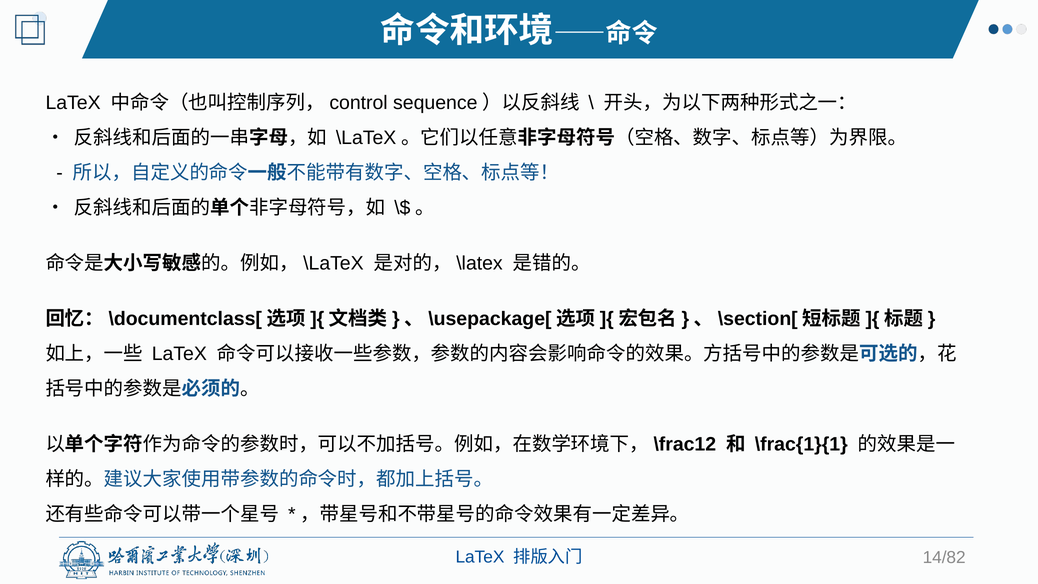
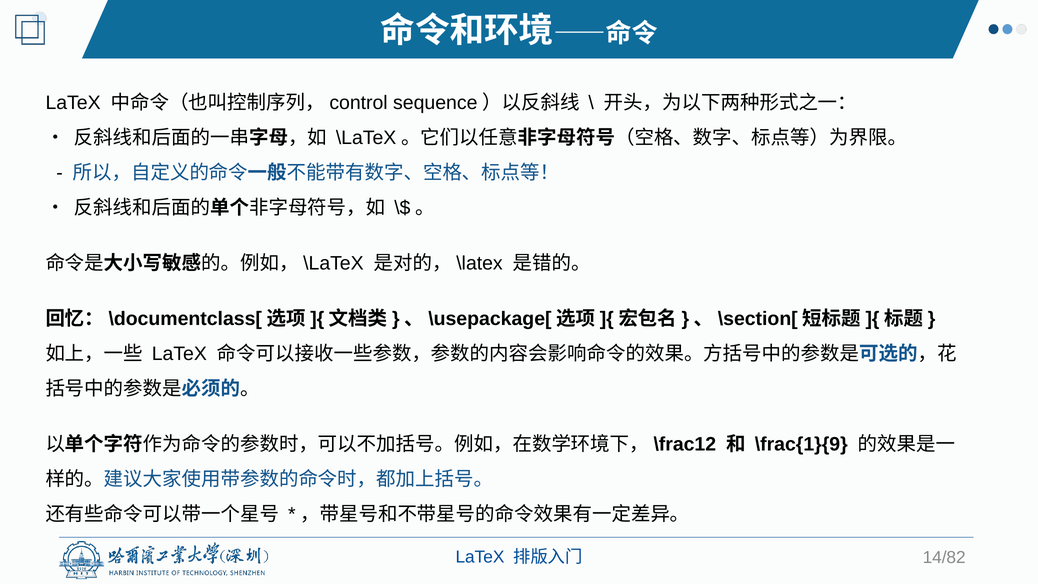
\frac{1}{1: \frac{1}{1 -> \frac{1}{9
